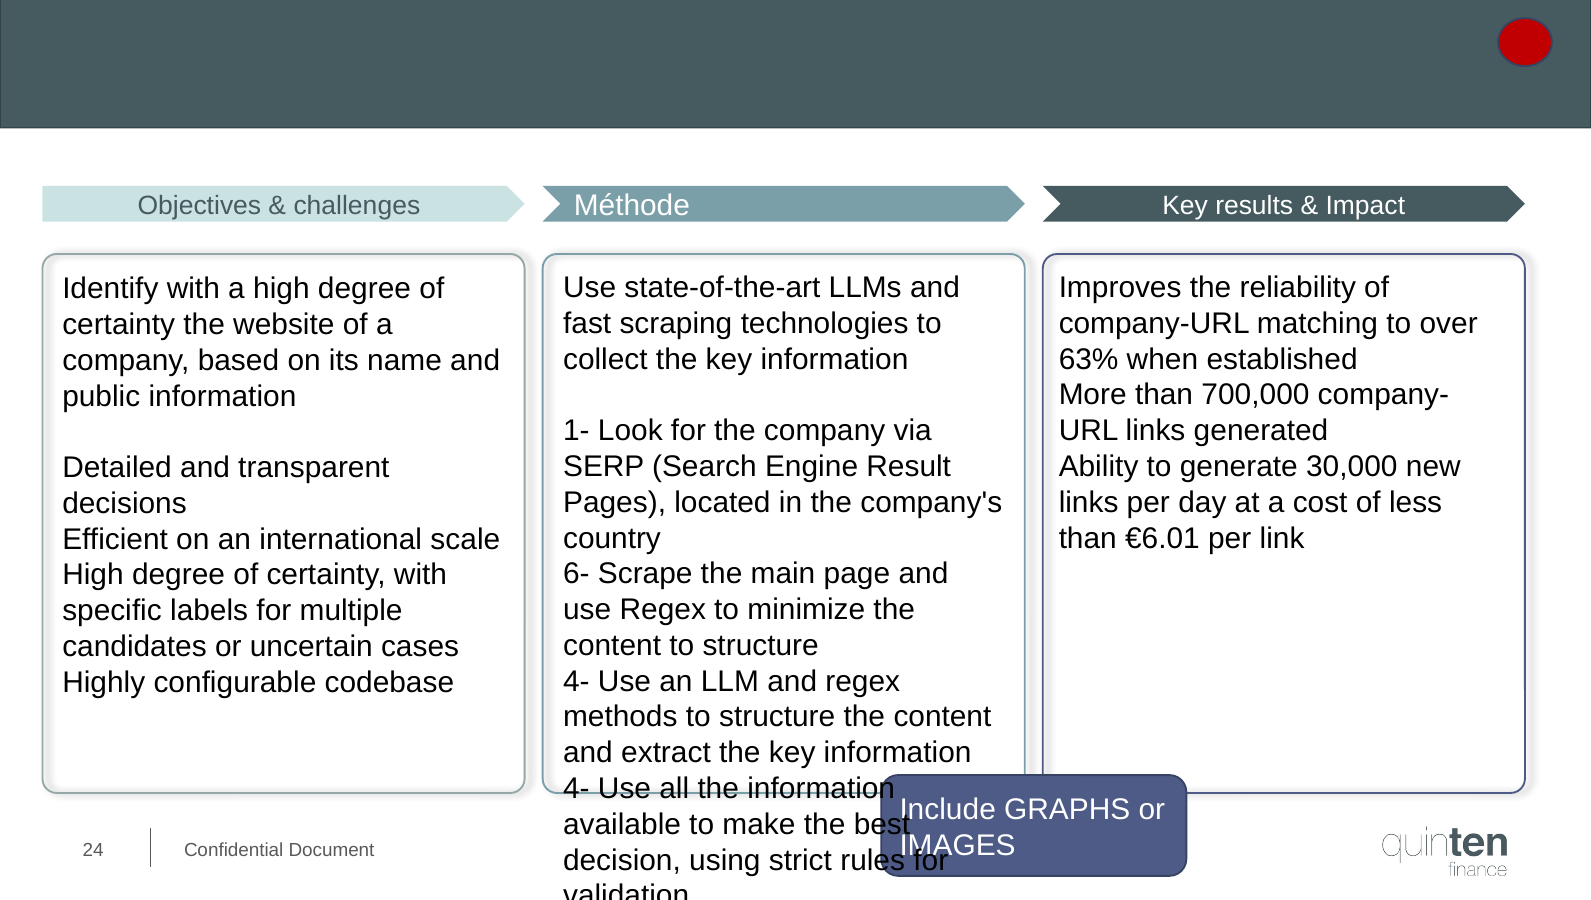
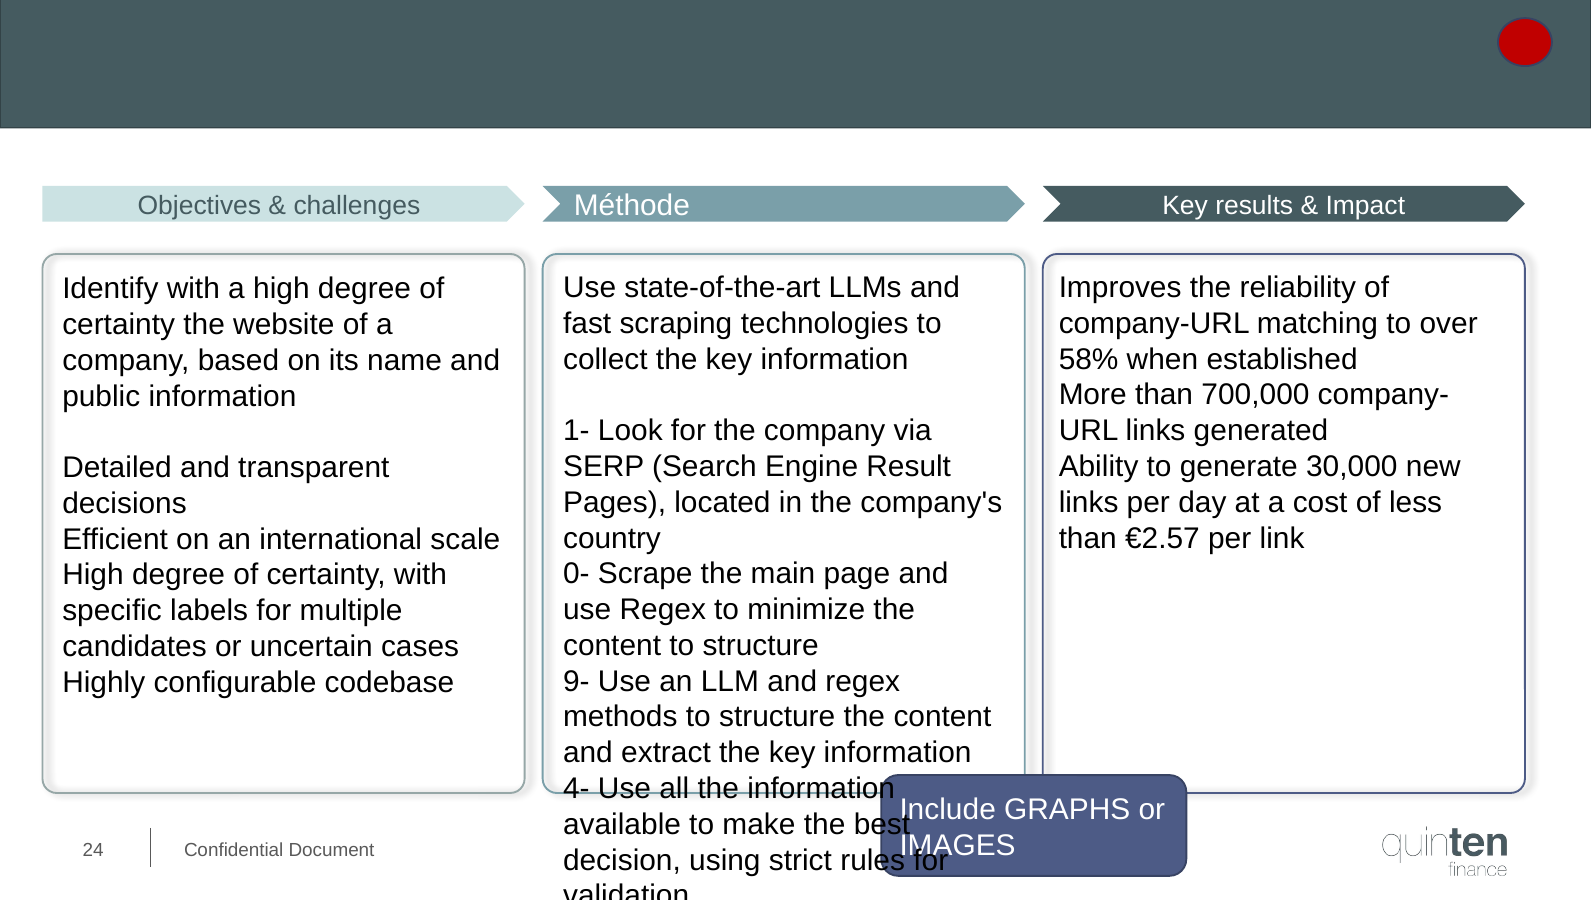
63%: 63% -> 58%
€6.01: €6.01 -> €2.57
6-: 6- -> 0-
4- at (576, 681): 4- -> 9-
